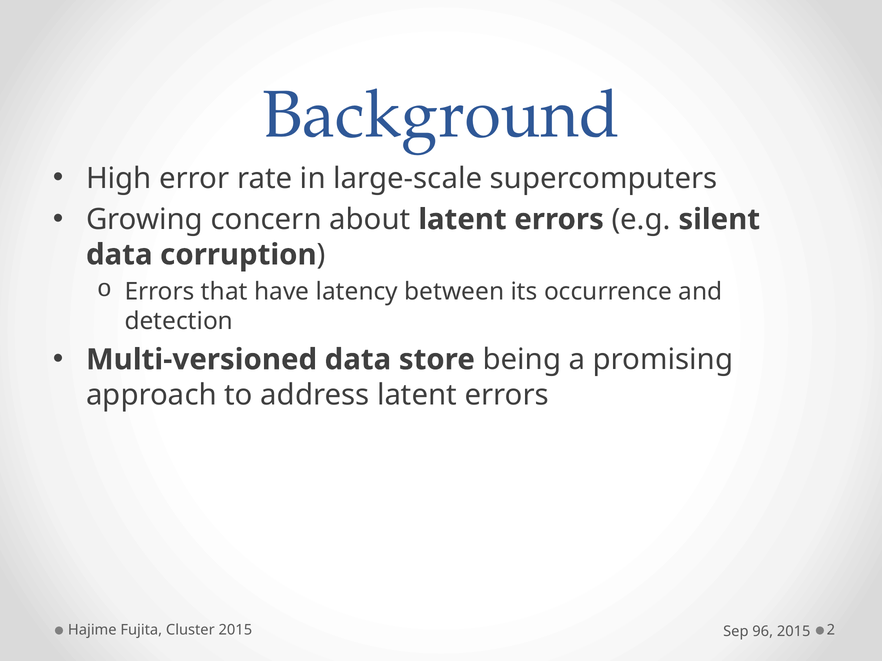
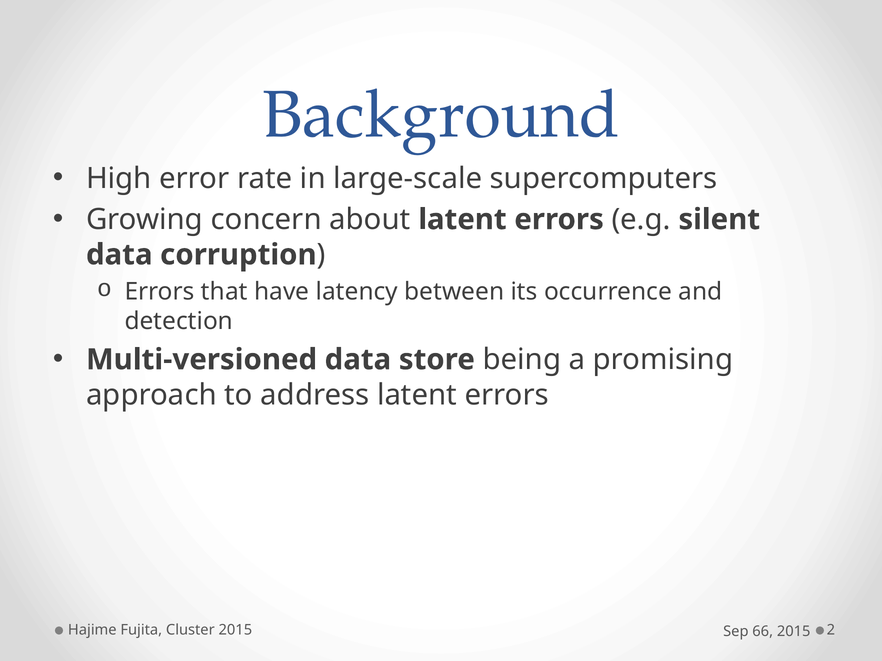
96: 96 -> 66
